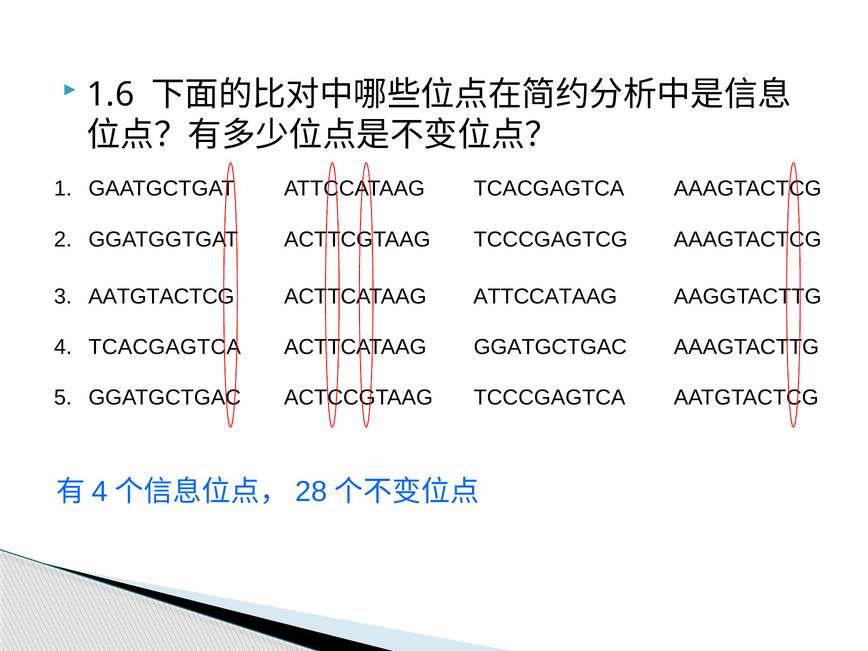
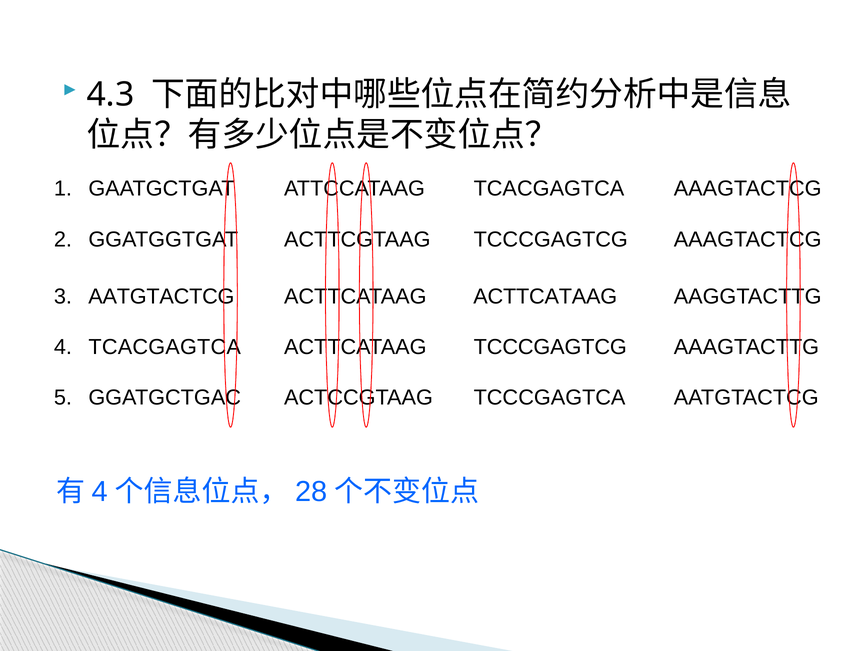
1.6: 1.6 -> 4.3
ACTTCATAAG ATTCCATAAG: ATTCCATAAG -> ACTTCATAAG
ACTTCATAAG GGATGCTGAC: GGATGCTGAC -> TCCCGAGTCG
